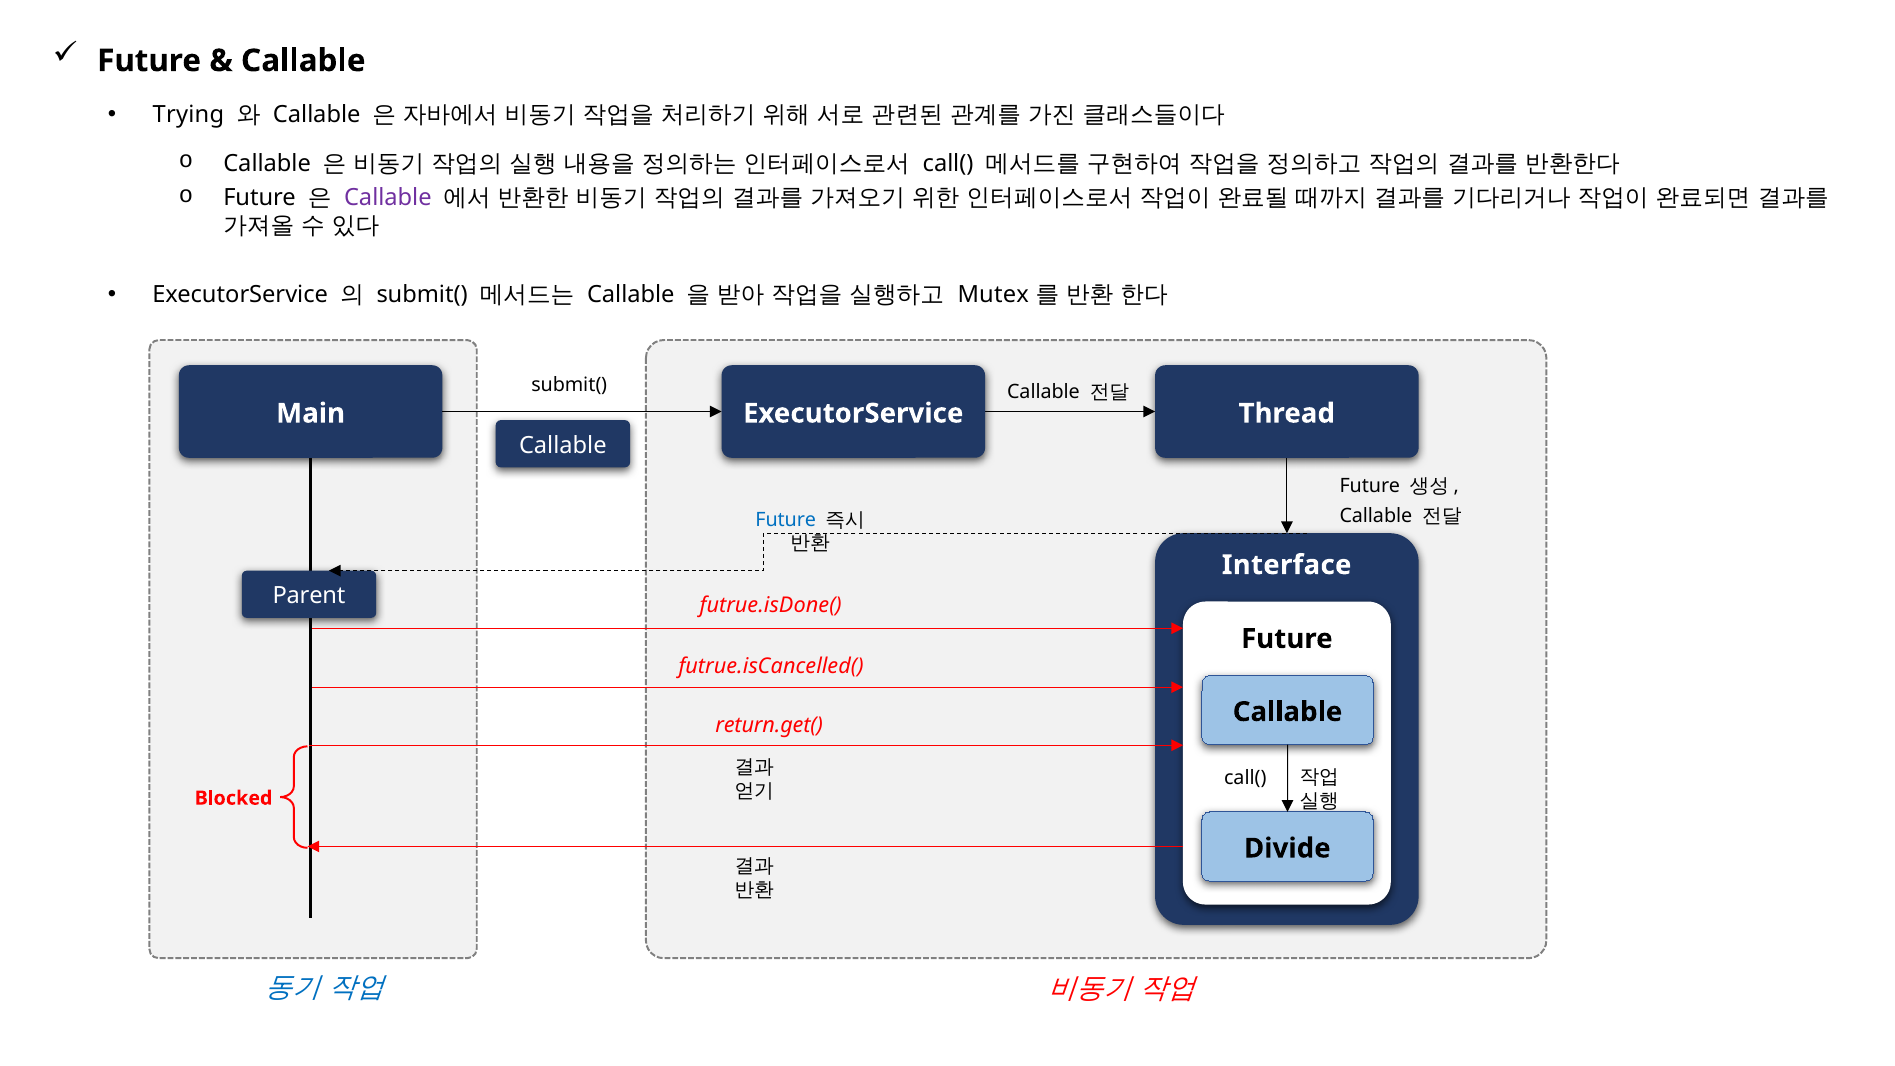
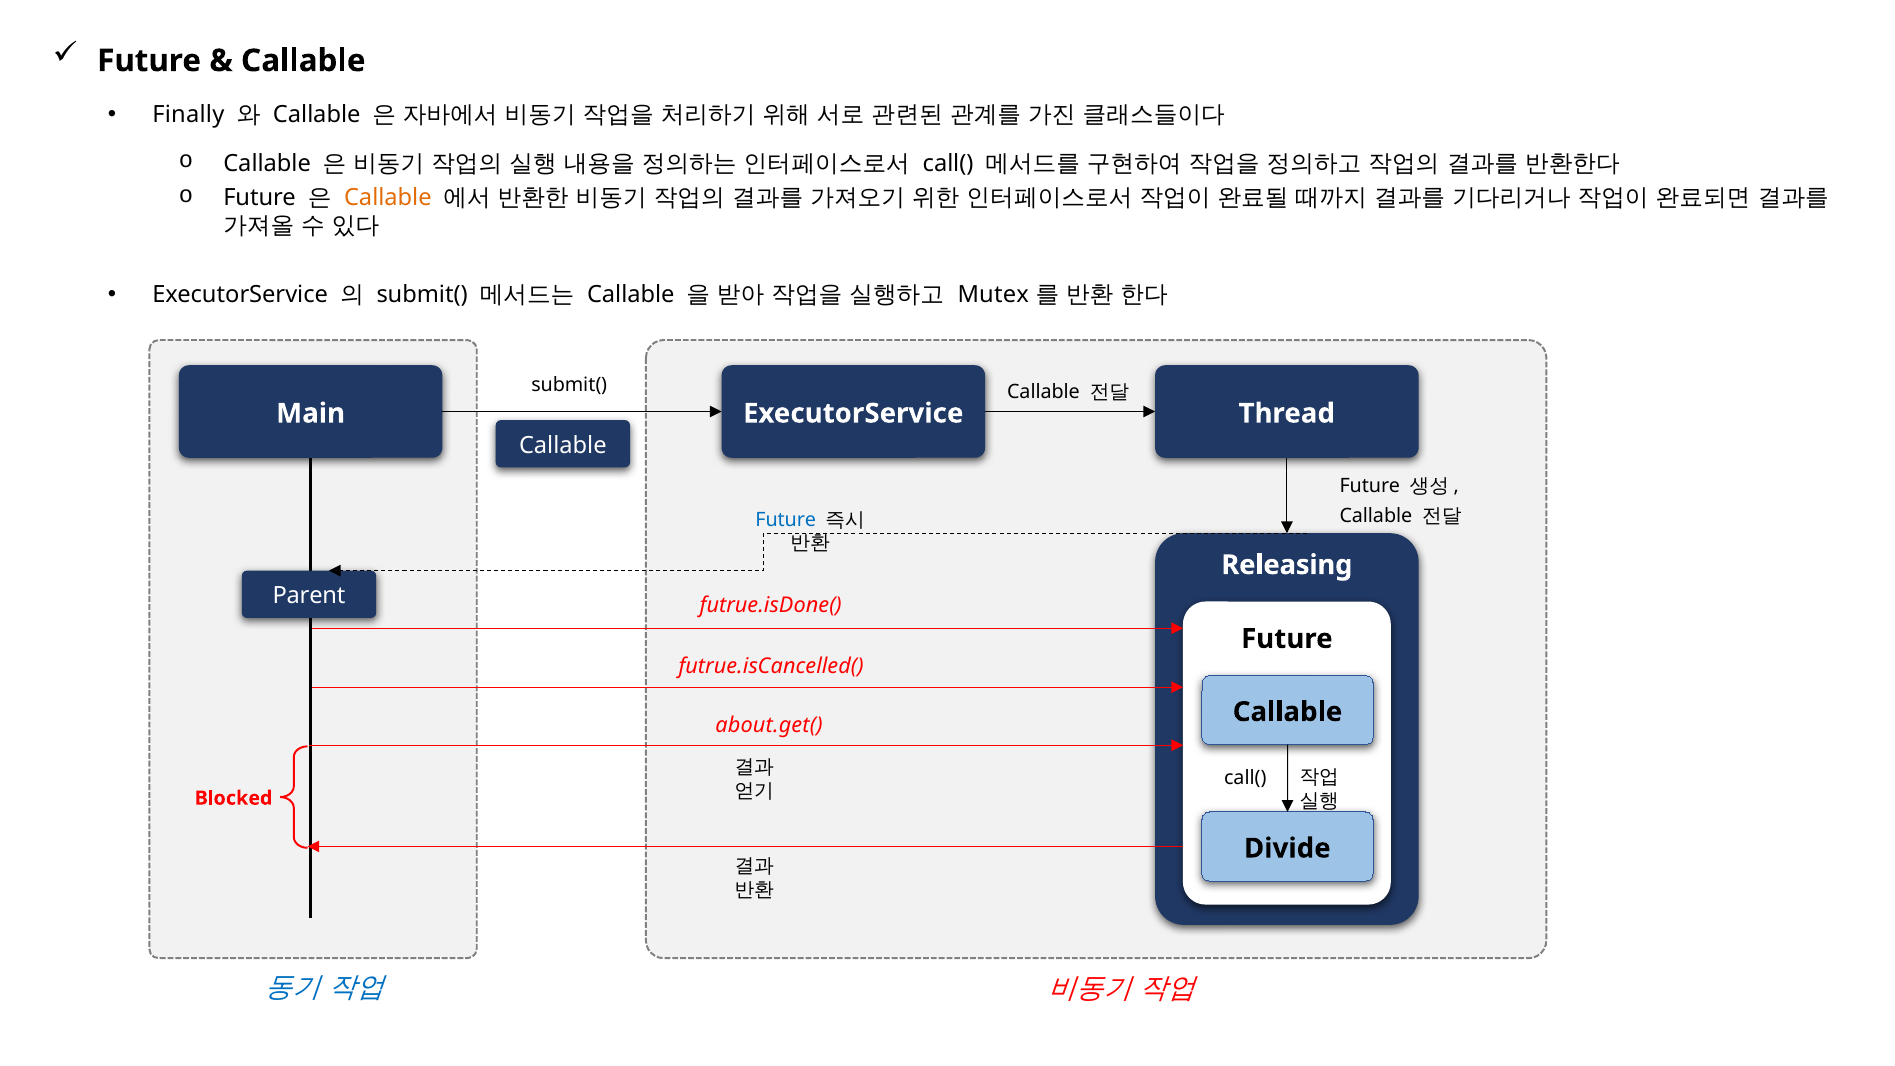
Trying: Trying -> Finally
Callable at (388, 198) colour: purple -> orange
Interface: Interface -> Releasing
return.get(: return.get( -> about.get(
